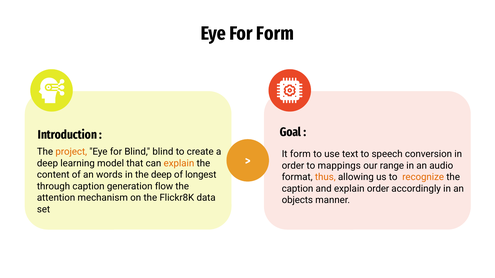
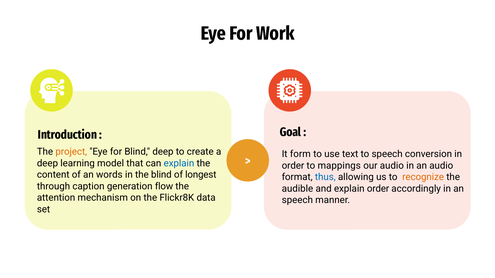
For Form: Form -> Work
Blind blind: blind -> deep
explain at (179, 163) colour: orange -> blue
our range: range -> audio
the deep: deep -> blind
thus colour: orange -> blue
caption at (298, 189): caption -> audible
objects at (297, 200): objects -> speech
